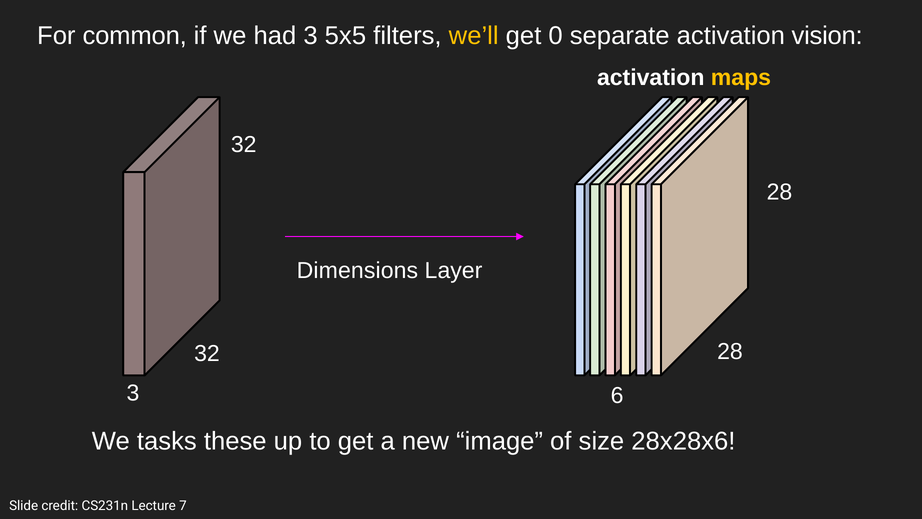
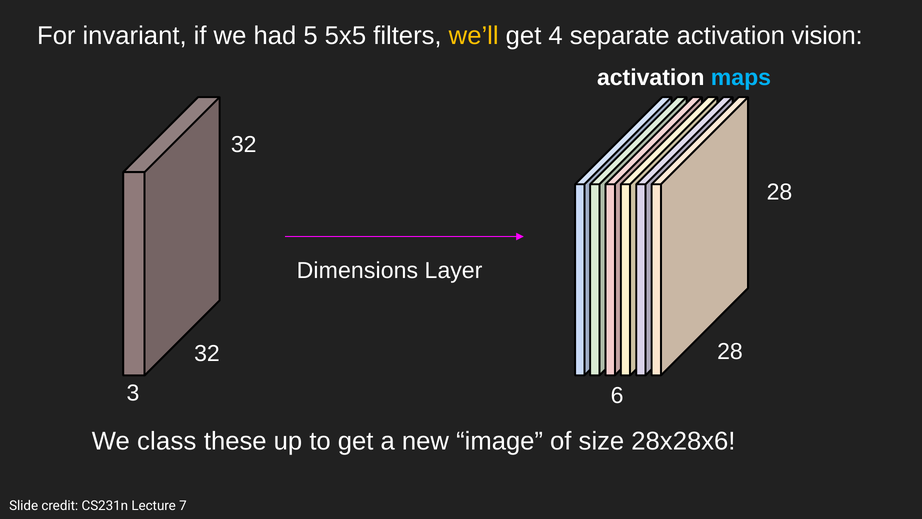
common: common -> invariant
had 3: 3 -> 5
0: 0 -> 4
maps colour: yellow -> light blue
tasks: tasks -> class
